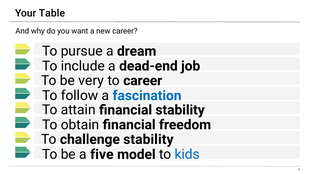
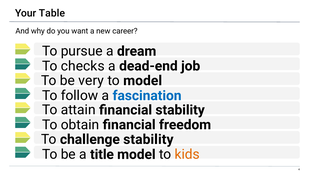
include: include -> checks
to career: career -> model
five: five -> title
kids colour: blue -> orange
